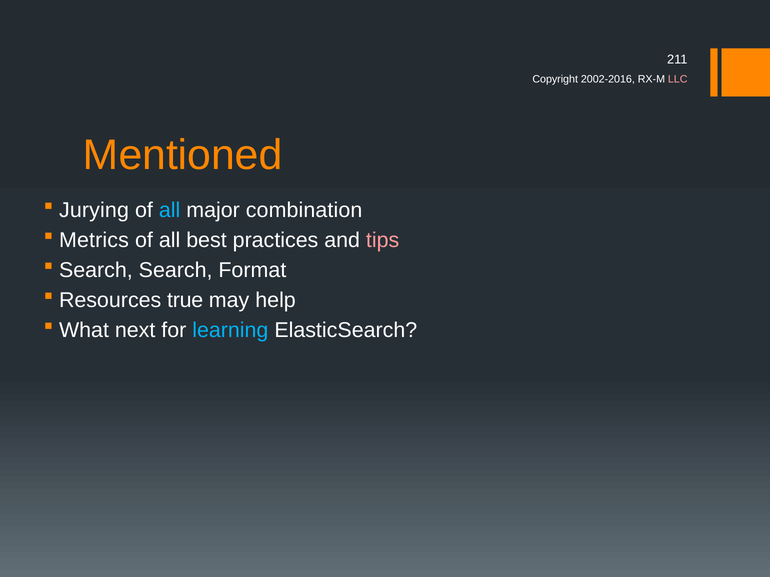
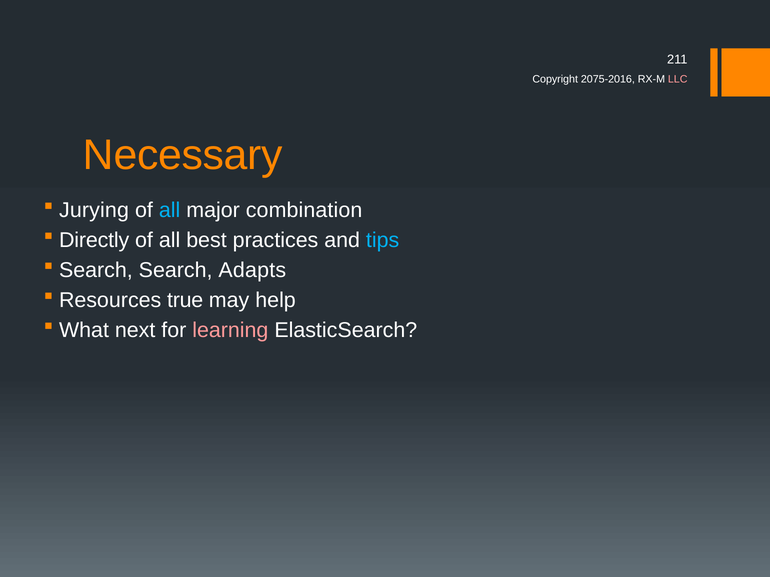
2002-2016: 2002-2016 -> 2075-2016
Mentioned: Mentioned -> Necessary
Metrics: Metrics -> Directly
tips colour: pink -> light blue
Format: Format -> Adapts
learning colour: light blue -> pink
